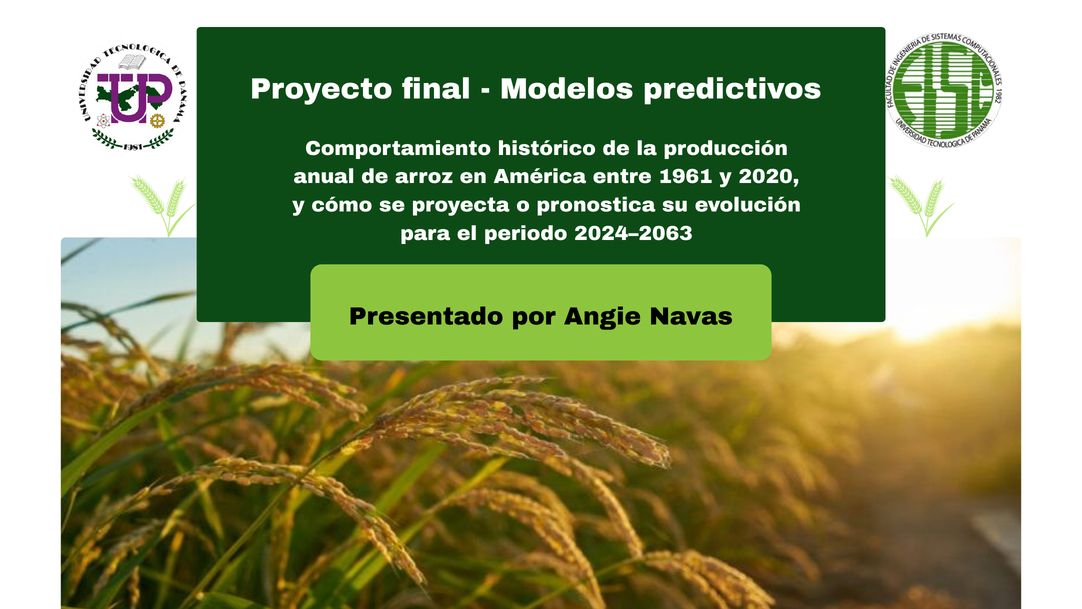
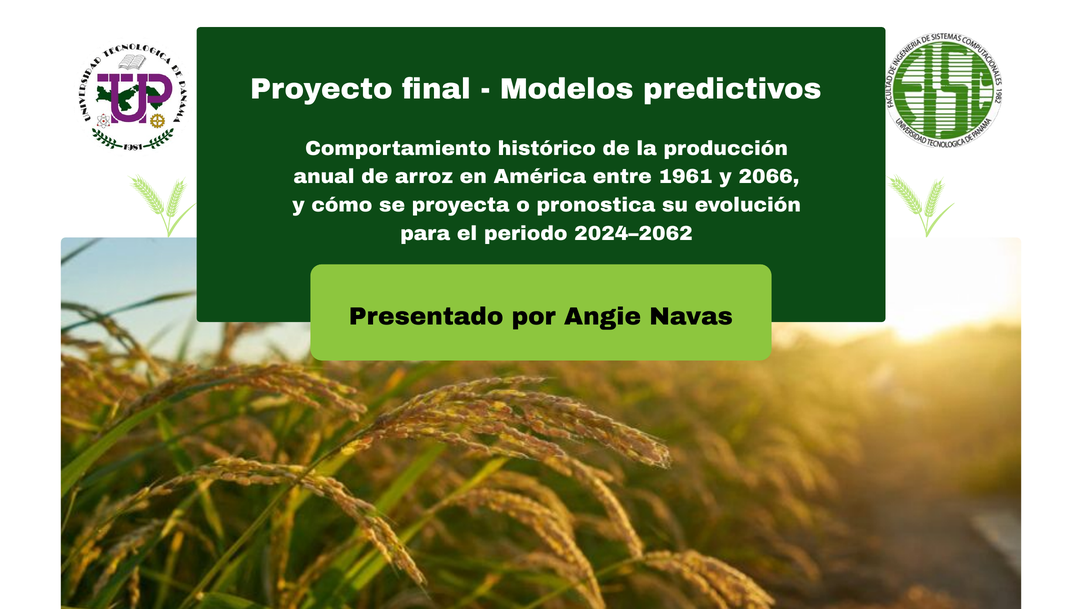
2020: 2020 -> 2066
2024–2063: 2024–2063 -> 2024–2062
